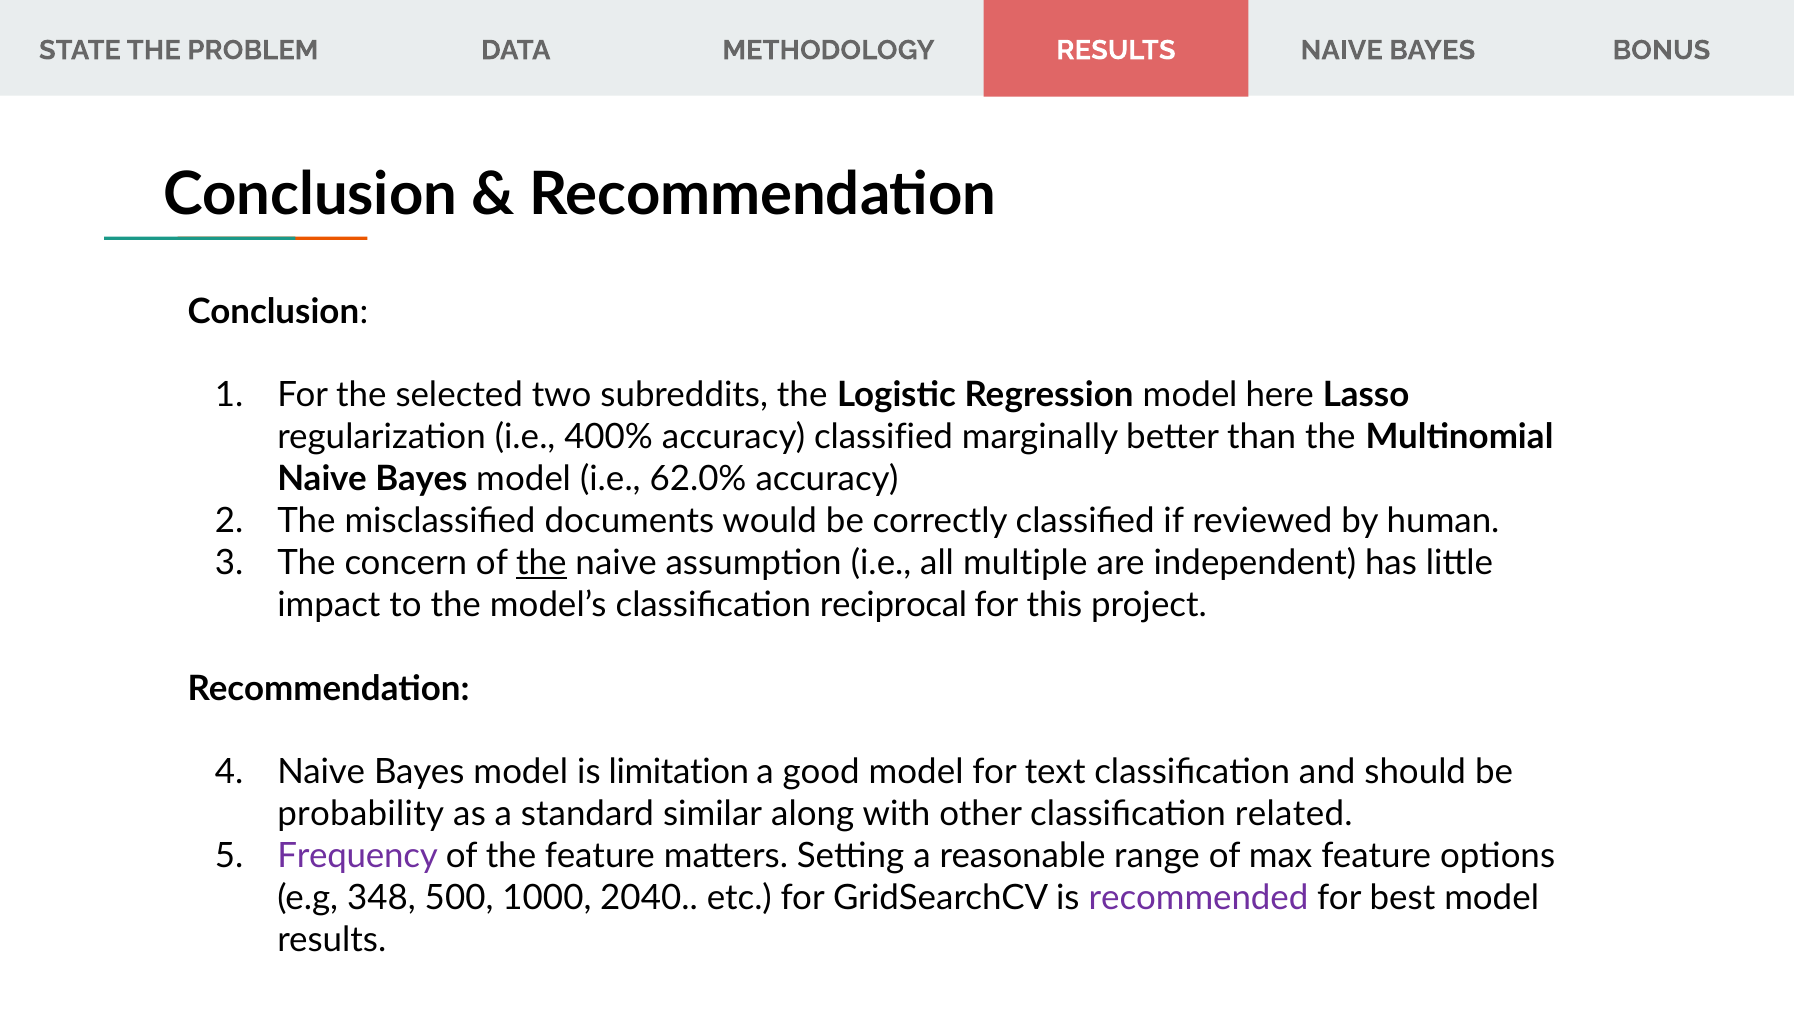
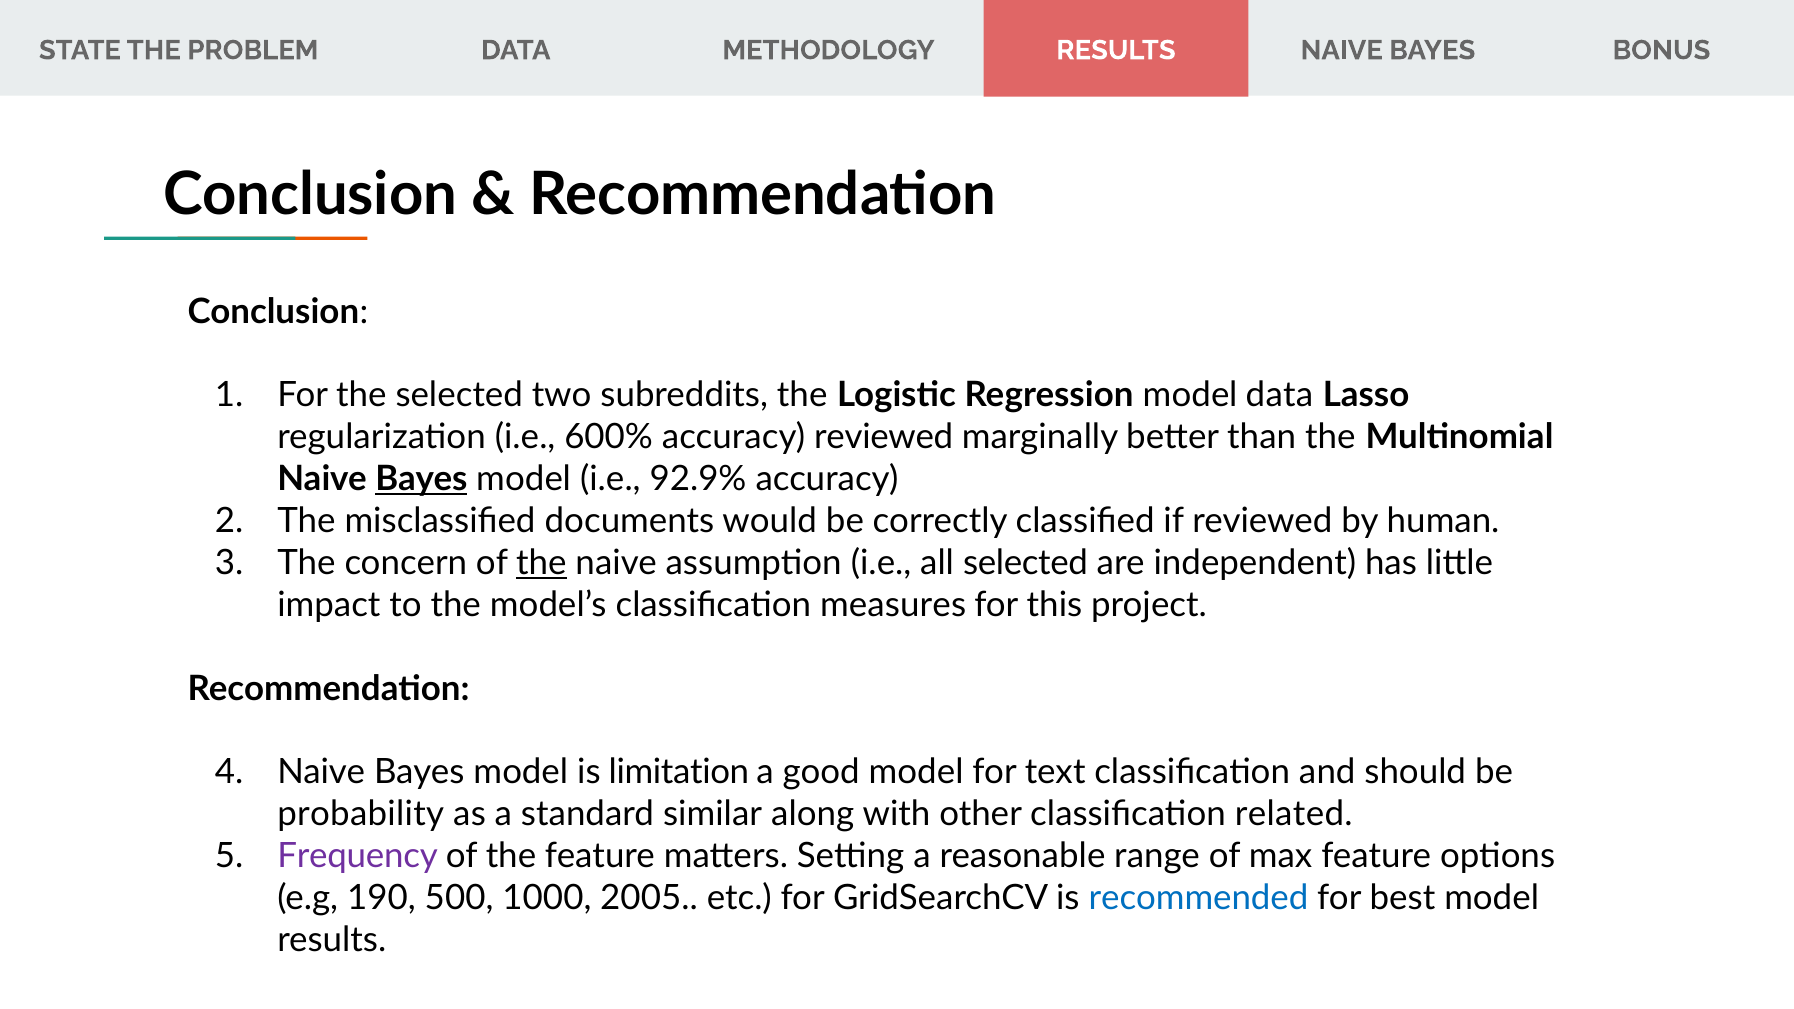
model here: here -> data
400%: 400% -> 600%
accuracy classified: classified -> reviewed
Bayes at (421, 479) underline: none -> present
62.0%: 62.0% -> 92.9%
all multiple: multiple -> selected
reciprocal: reciprocal -> measures
348: 348 -> 190
2040: 2040 -> 2005
recommended colour: purple -> blue
